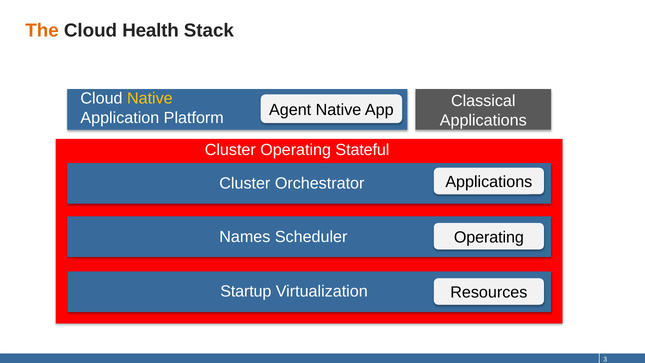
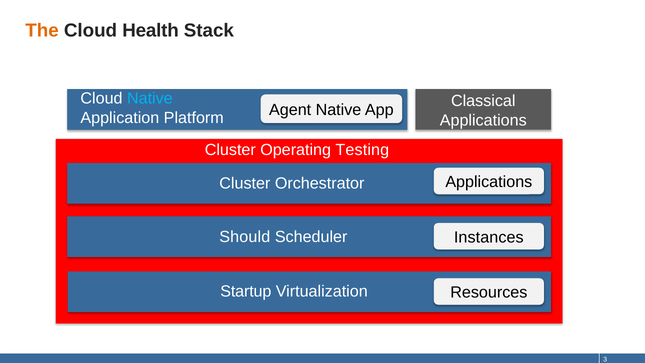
Native at (150, 98) colour: yellow -> light blue
Stateful: Stateful -> Testing
Names: Names -> Should
Operating at (489, 237): Operating -> Instances
